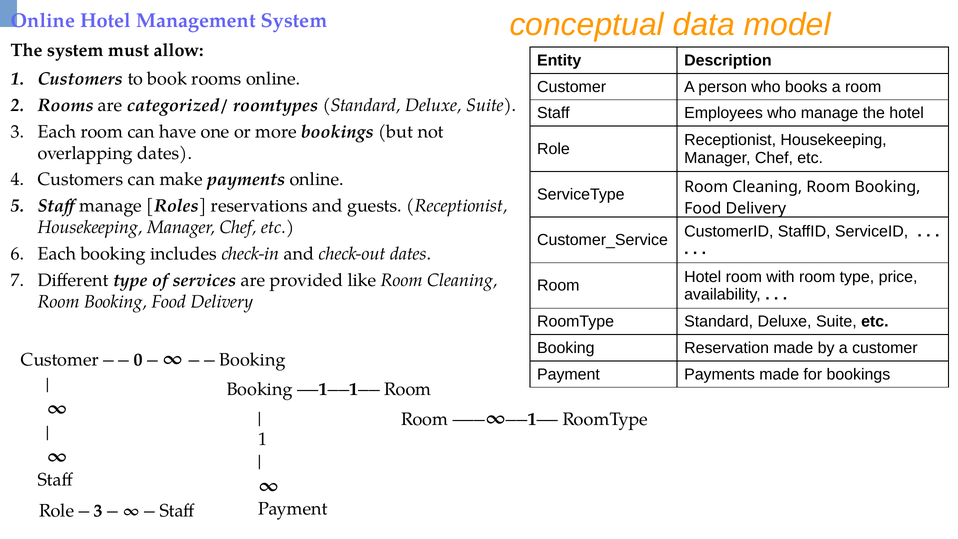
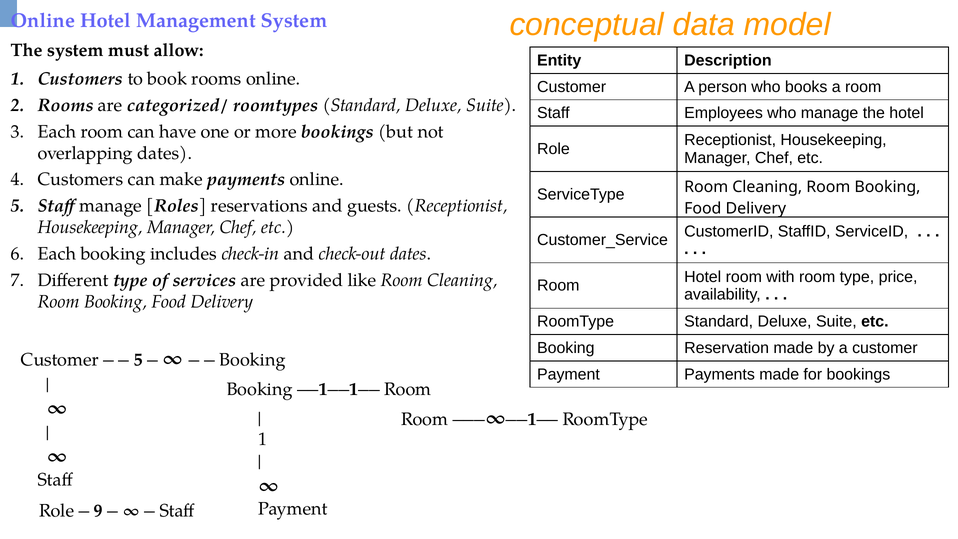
0 at (138, 360): 0 -> 5
3 at (98, 511): 3 -> 9
